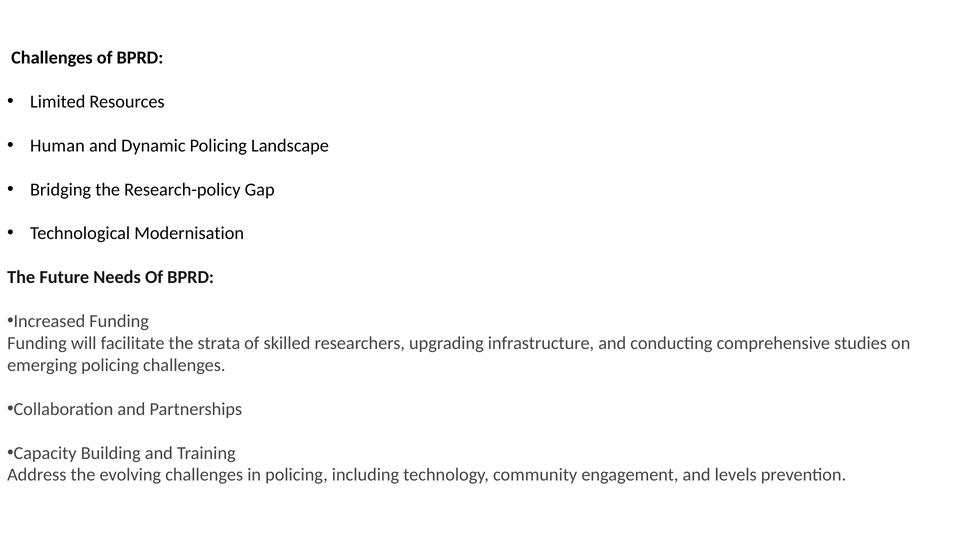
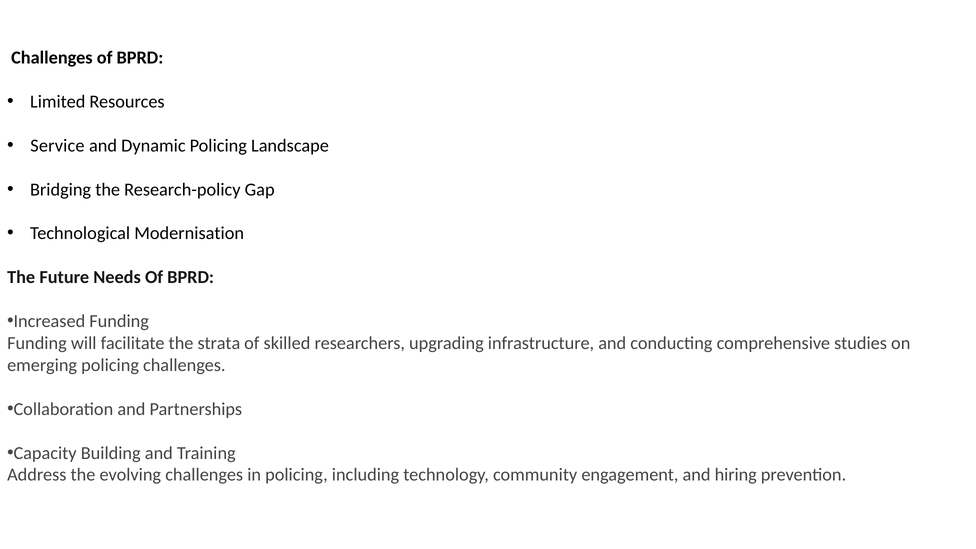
Human: Human -> Service
levels: levels -> hiring
